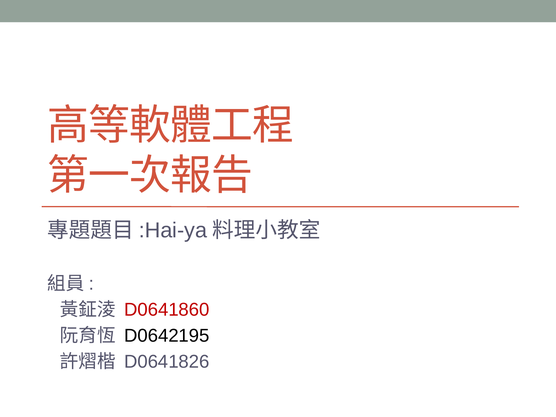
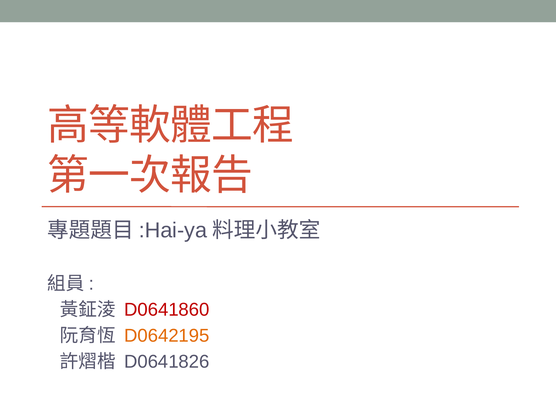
D0642195 colour: black -> orange
